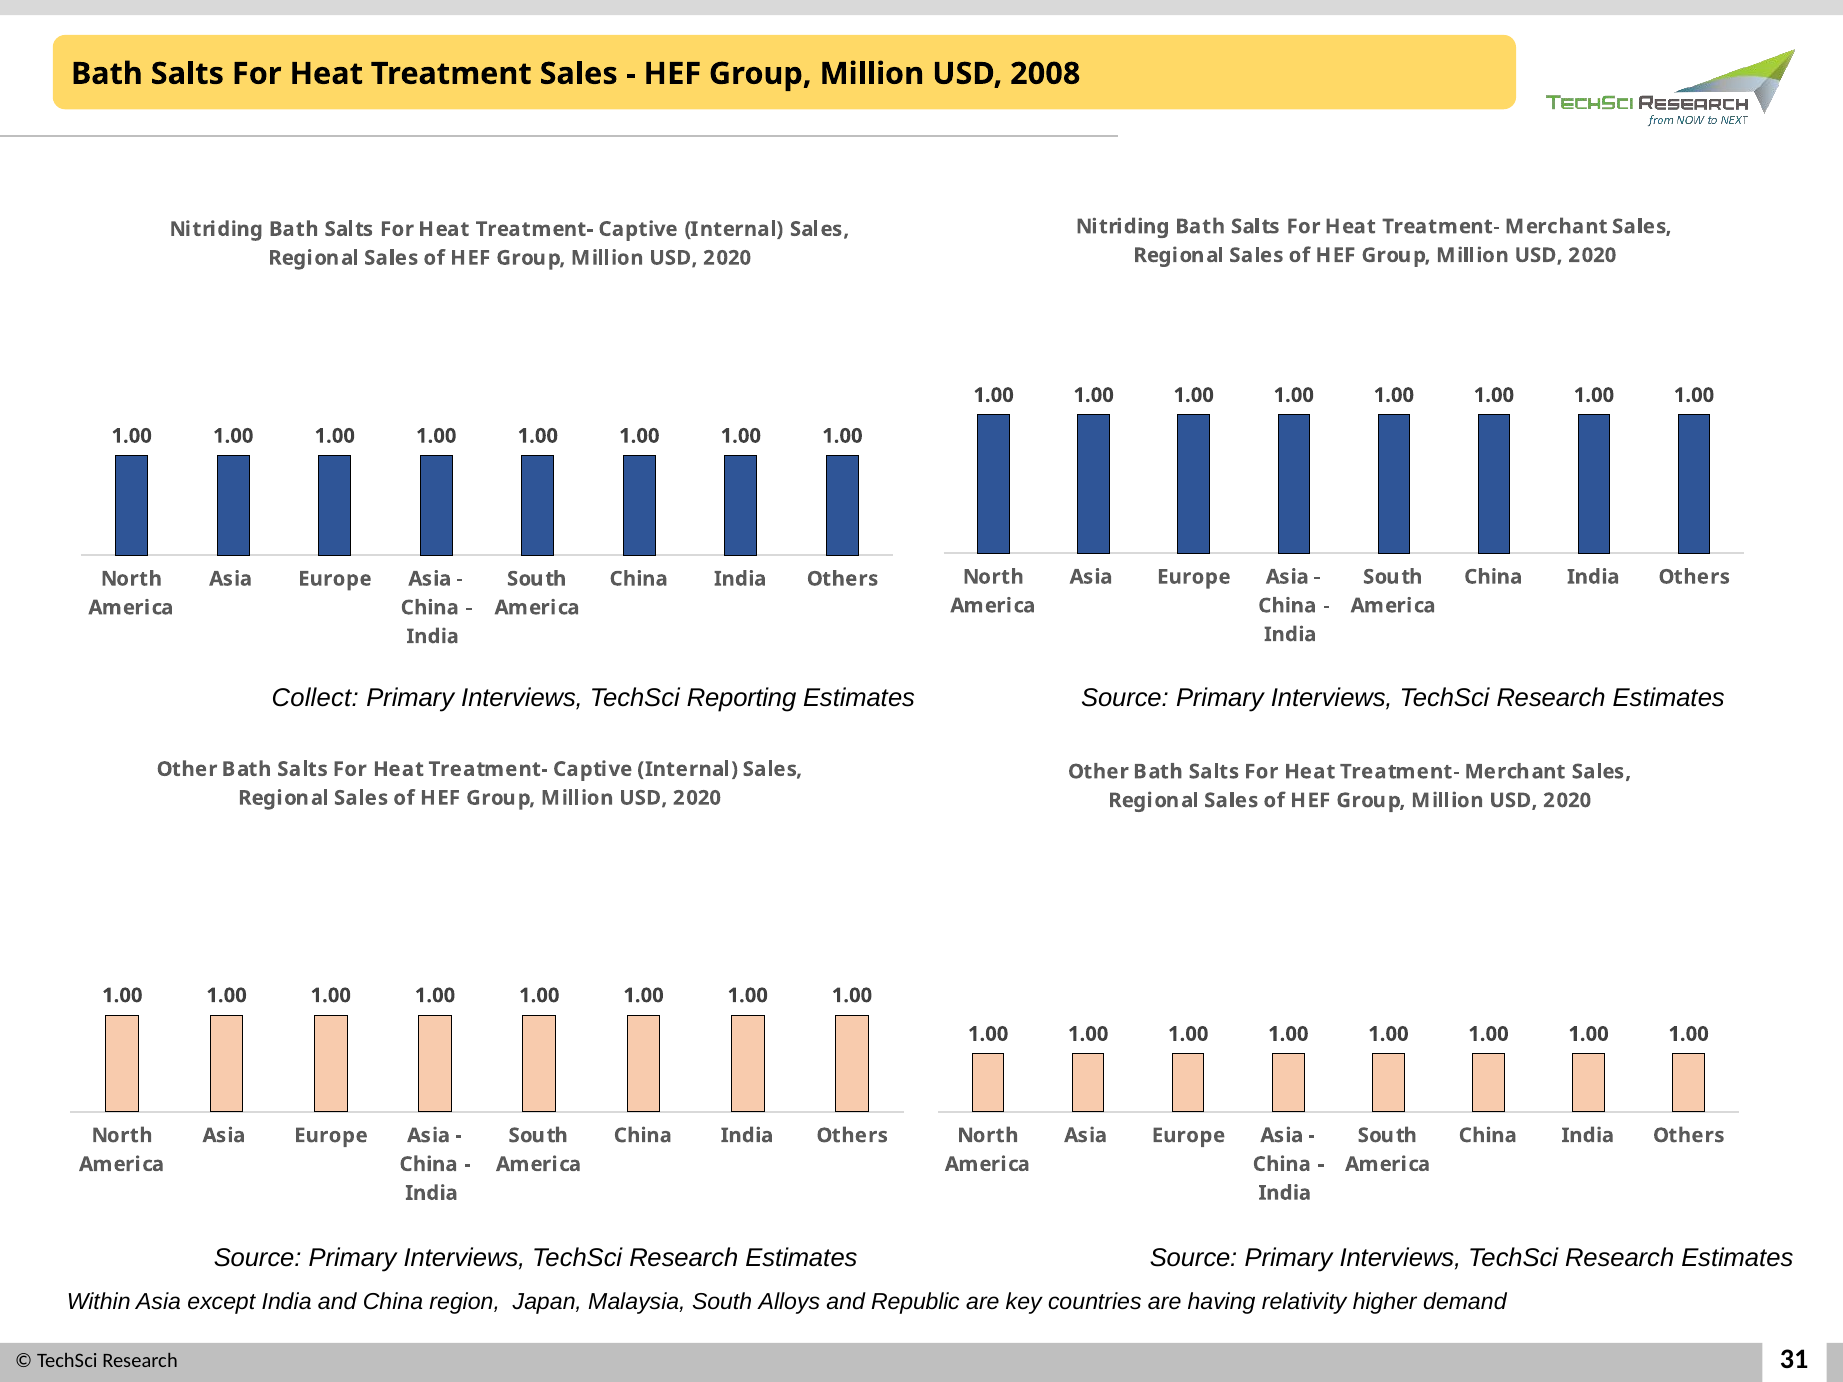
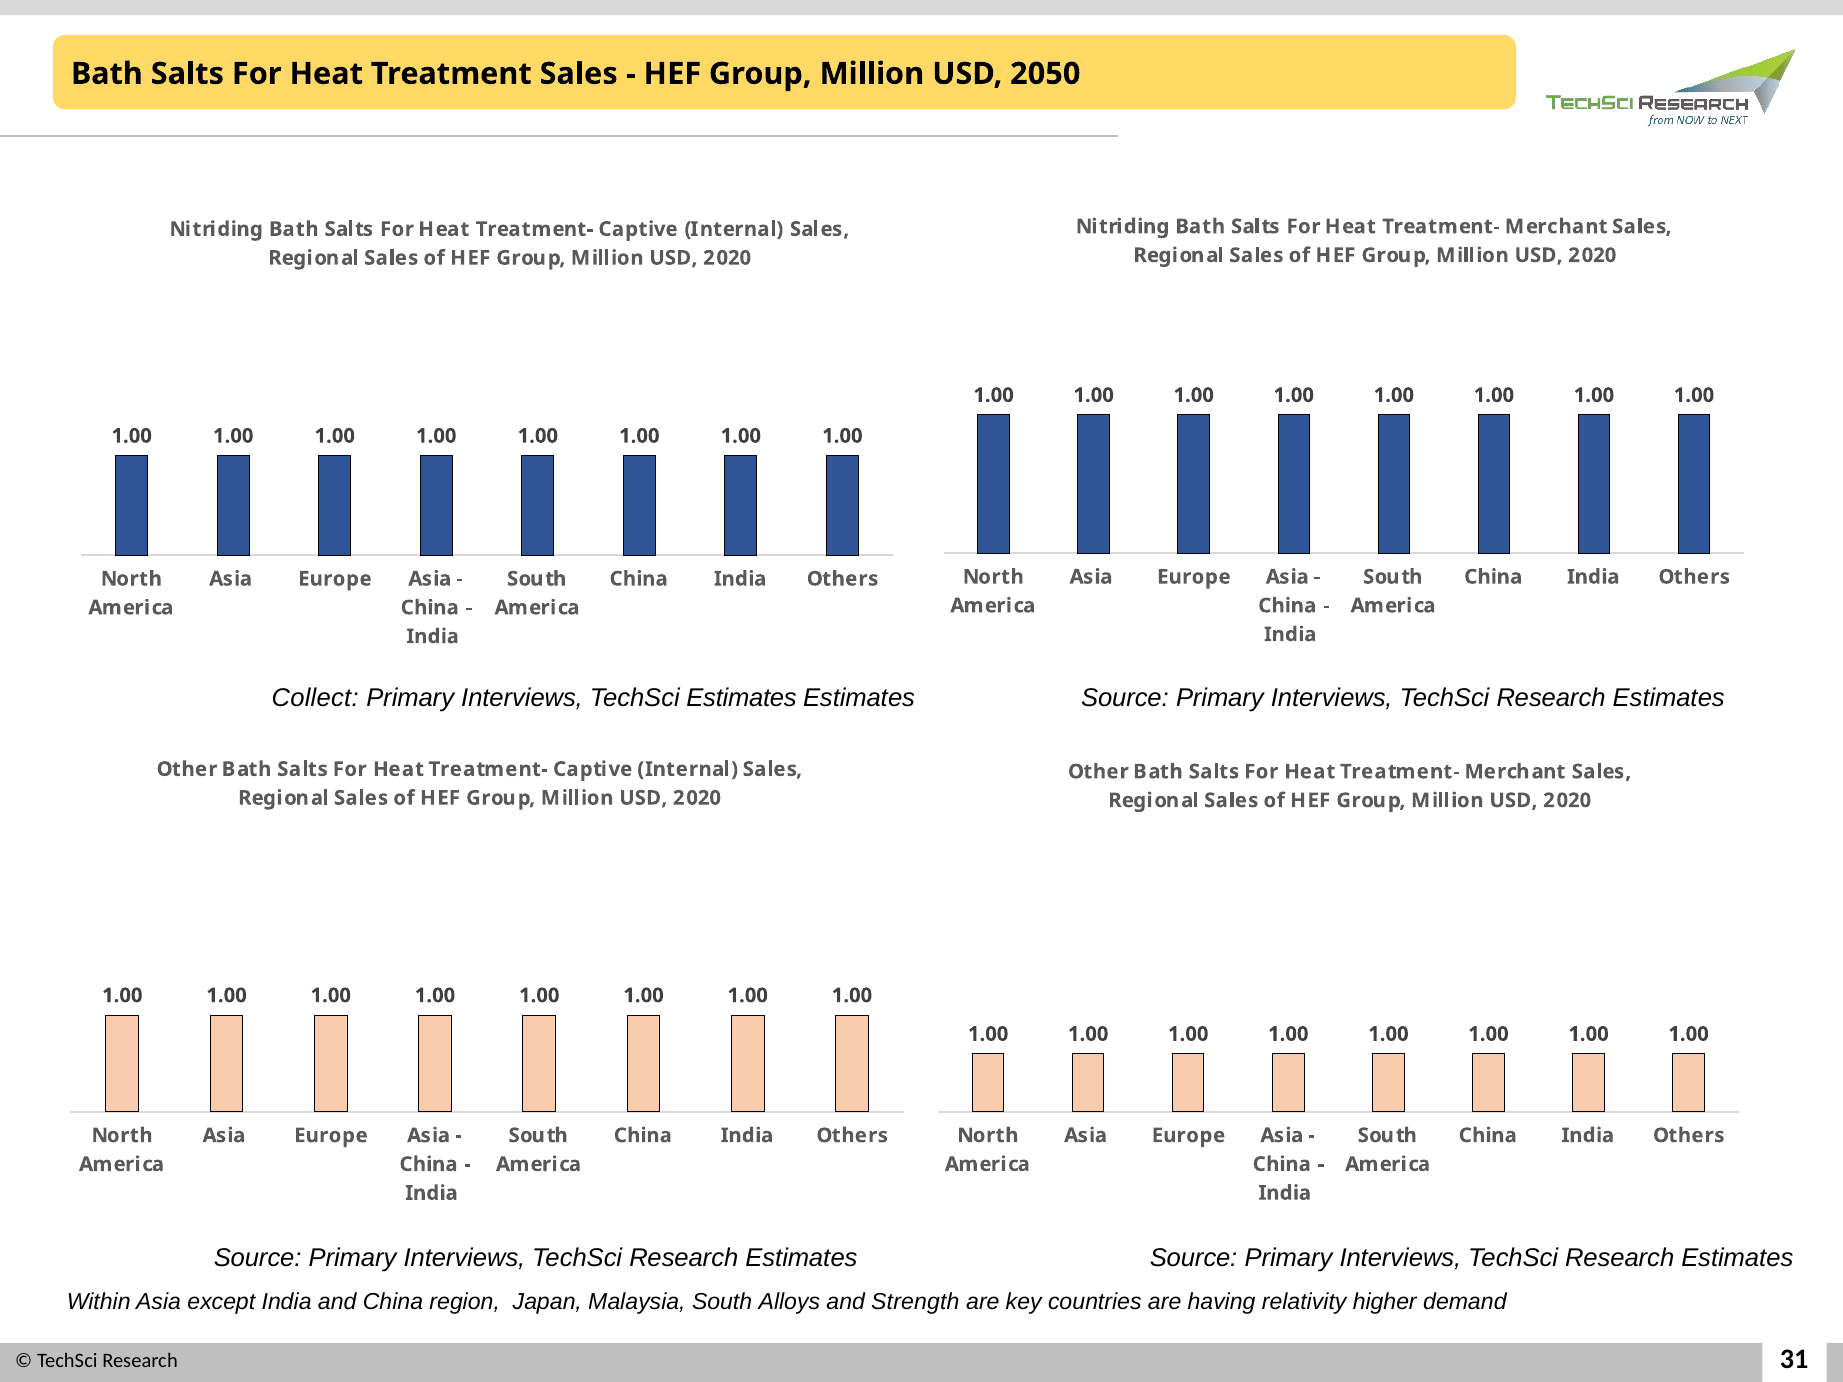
2008: 2008 -> 2050
TechSci Reporting: Reporting -> Estimates
Republic: Republic -> Strength
